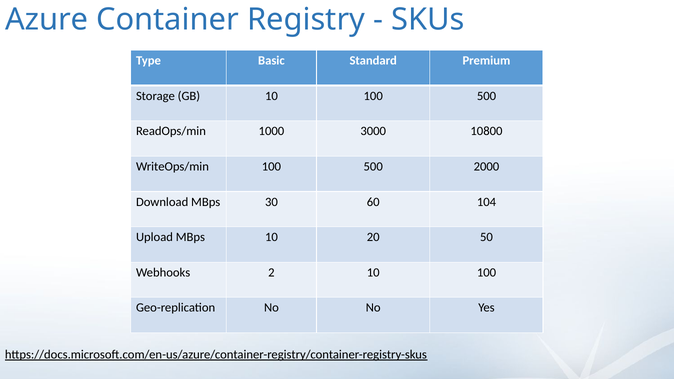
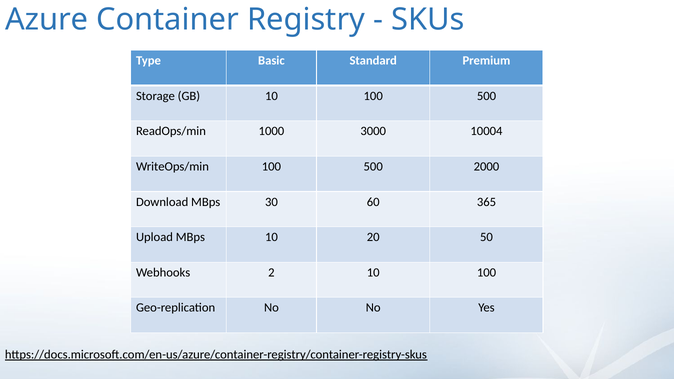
10800: 10800 -> 10004
104: 104 -> 365
